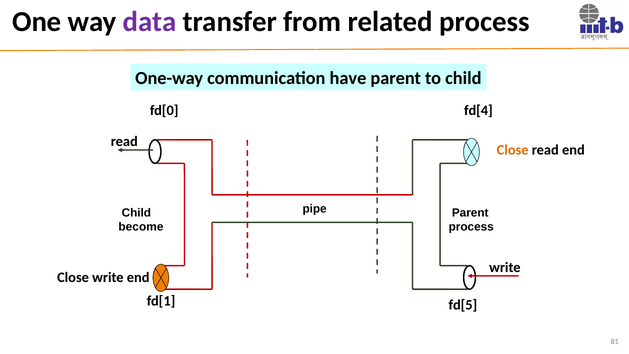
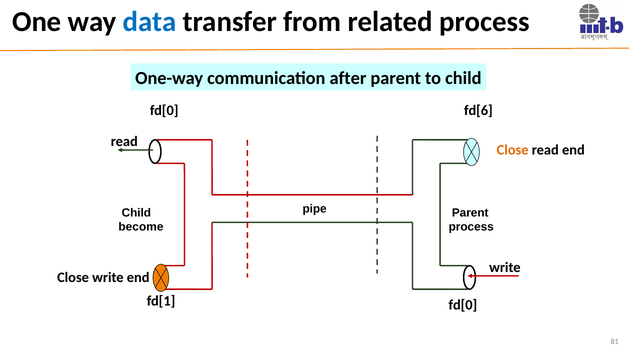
data colour: purple -> blue
have: have -> after
fd[4: fd[4 -> fd[6
fd[1 fd[5: fd[5 -> fd[0
